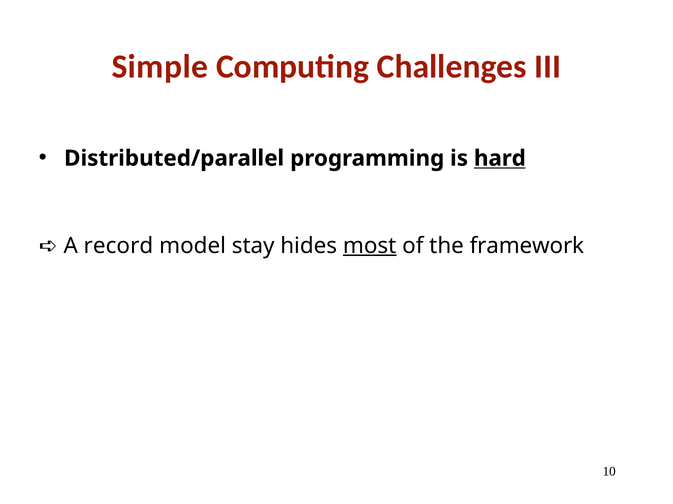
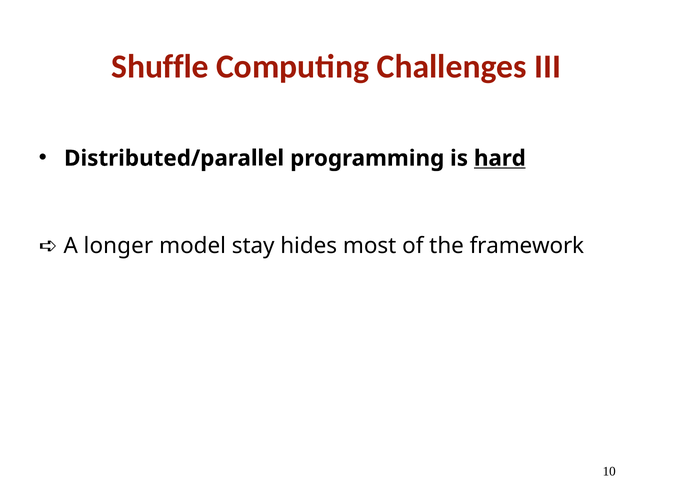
Simple: Simple -> Shuffle
record: record -> longer
most underline: present -> none
